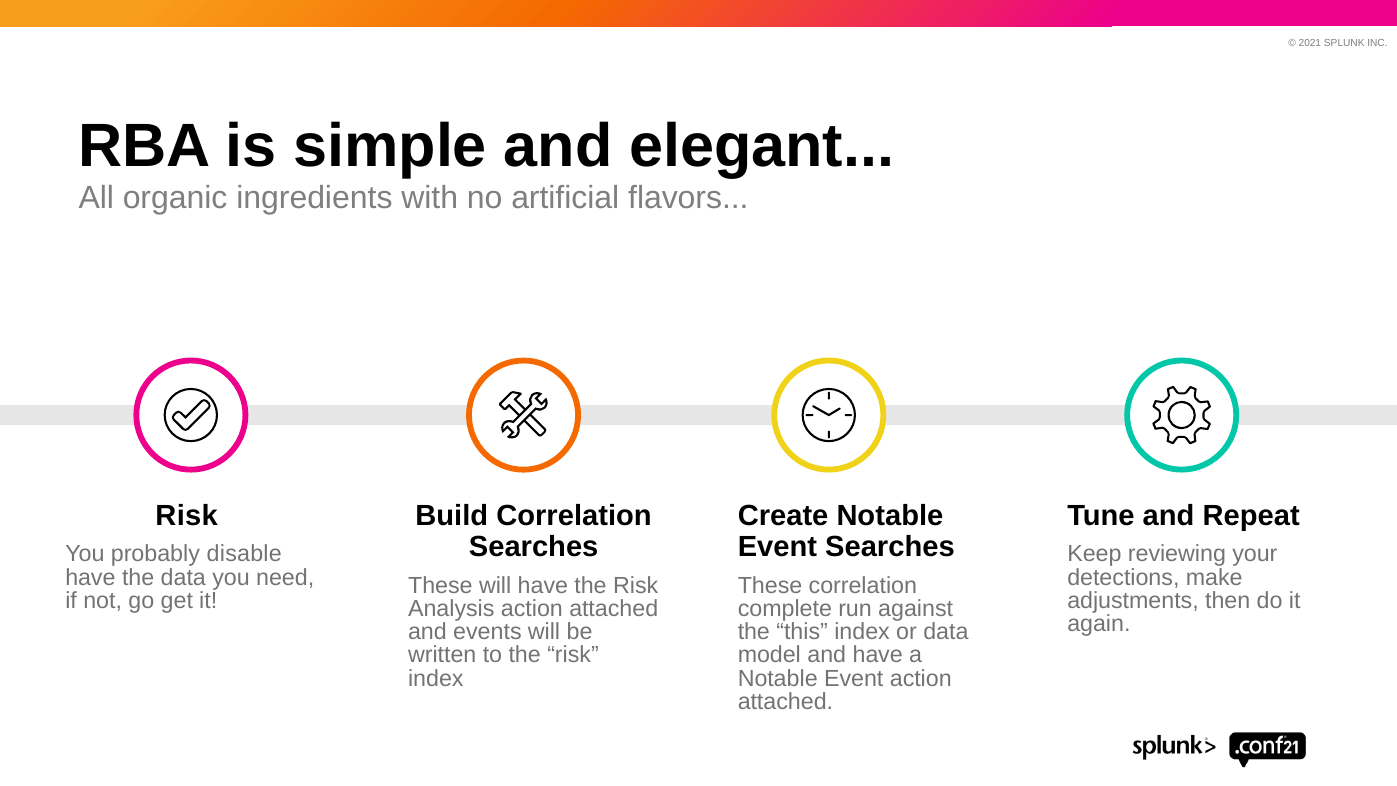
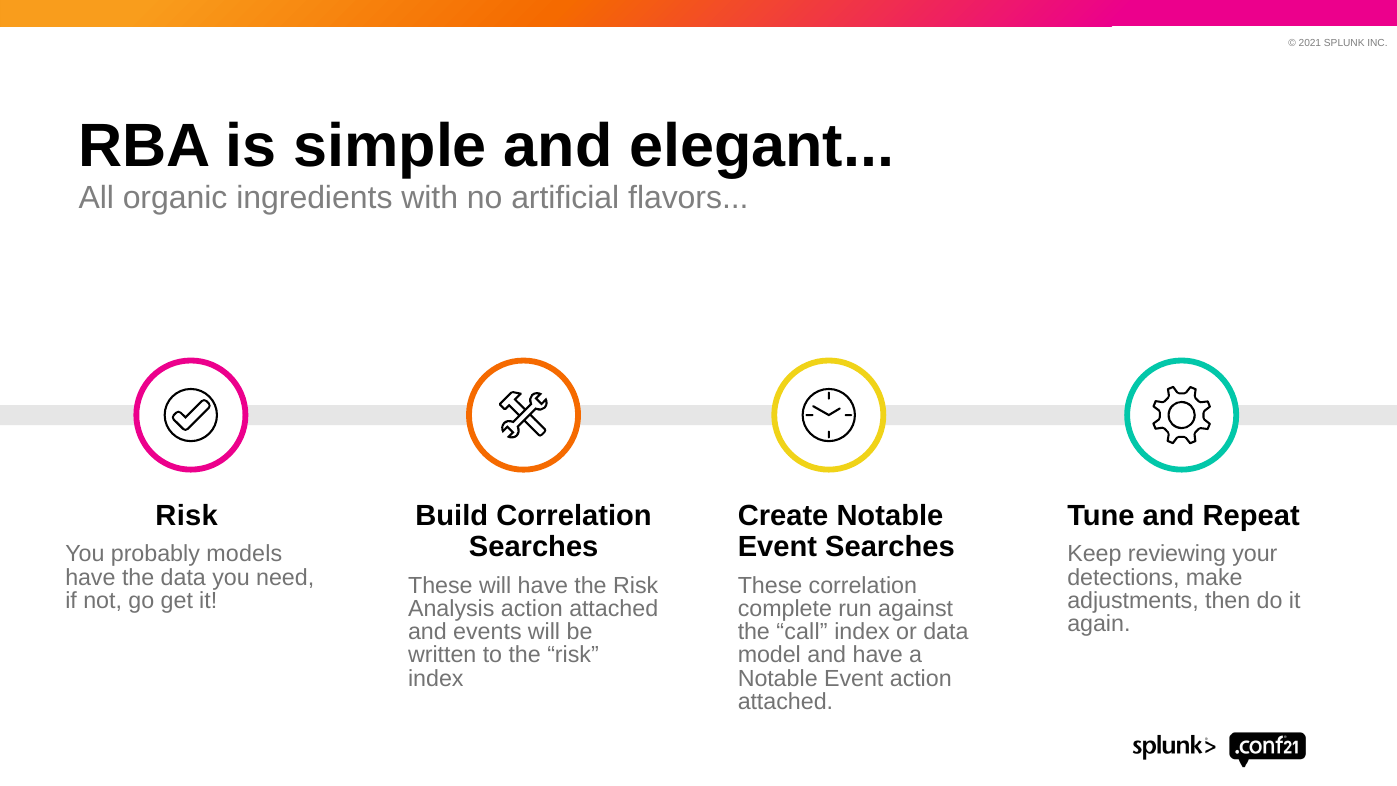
disable: disable -> models
this: this -> call
